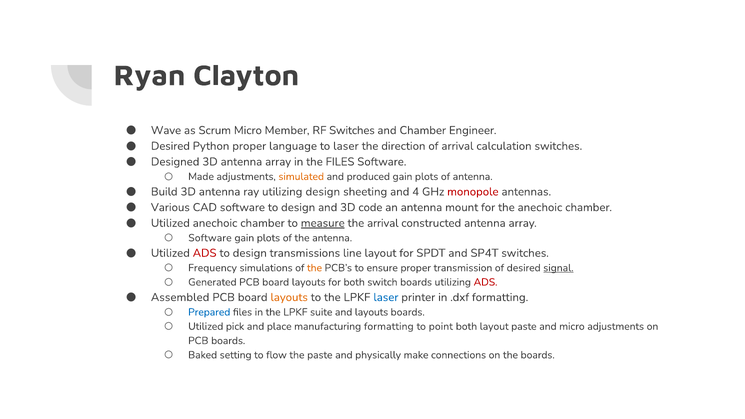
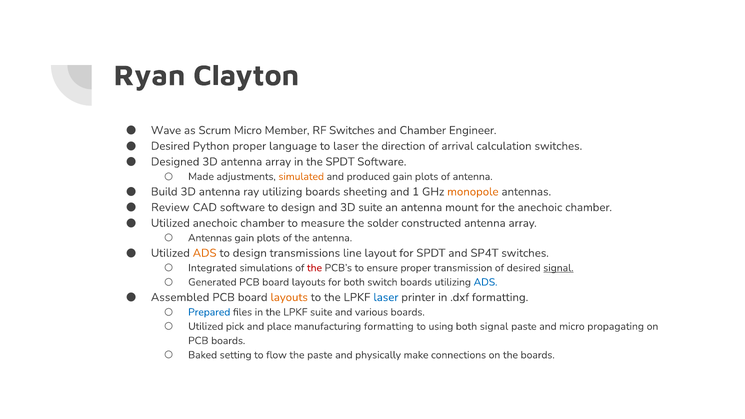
the FILES: FILES -> SPDT
utilizing design: design -> boards
4: 4 -> 1
monopole colour: red -> orange
Various: Various -> Review
3D code: code -> suite
measure underline: present -> none
the arrival: arrival -> solder
Software at (210, 238): Software -> Antennas
ADS at (205, 253) colour: red -> orange
Frequency: Frequency -> Integrated
the at (315, 268) colour: orange -> red
ADS at (486, 282) colour: red -> blue
and layouts: layouts -> various
point: point -> using
both layout: layout -> signal
micro adjustments: adjustments -> propagating
